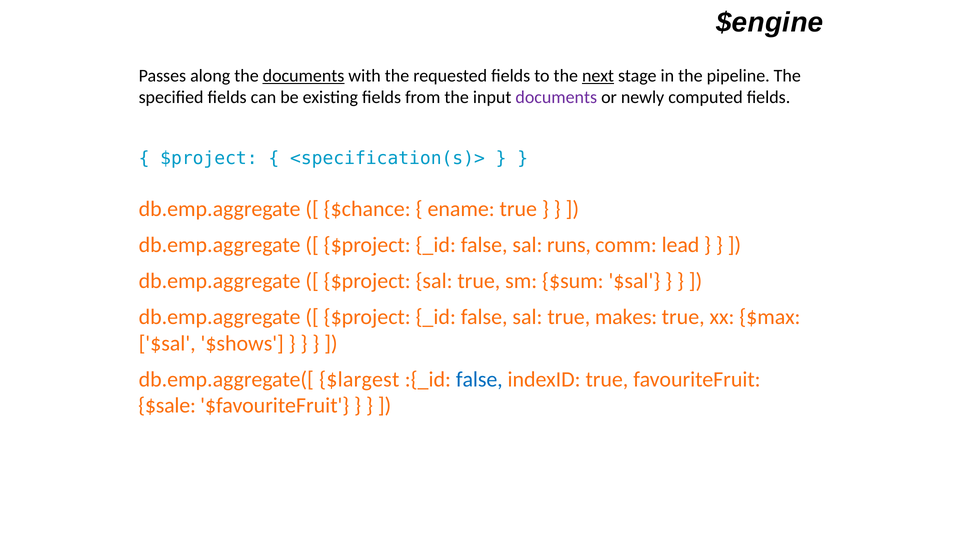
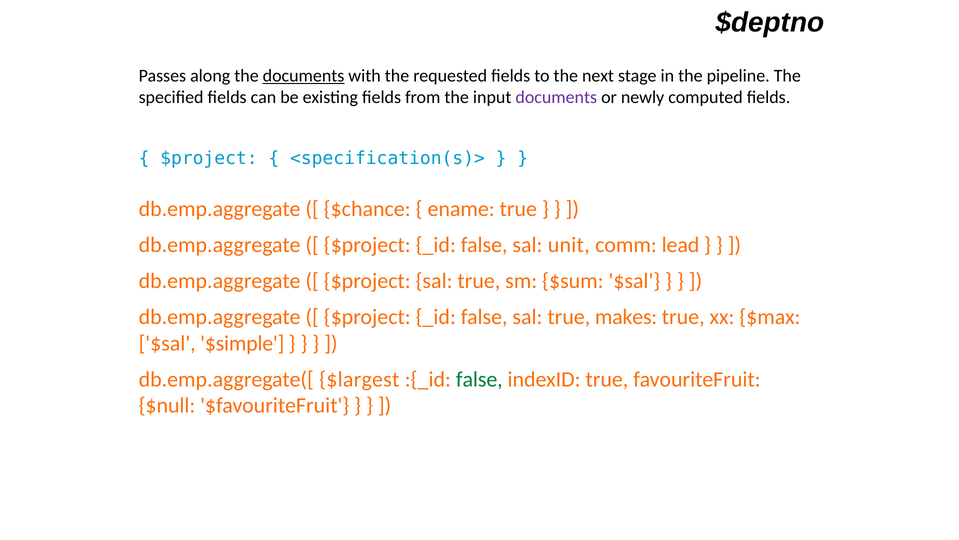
$engine: $engine -> $deptno
next underline: present -> none
runs: runs -> unit
$shows: $shows -> $simple
false at (479, 379) colour: blue -> green
$sale: $sale -> $null
